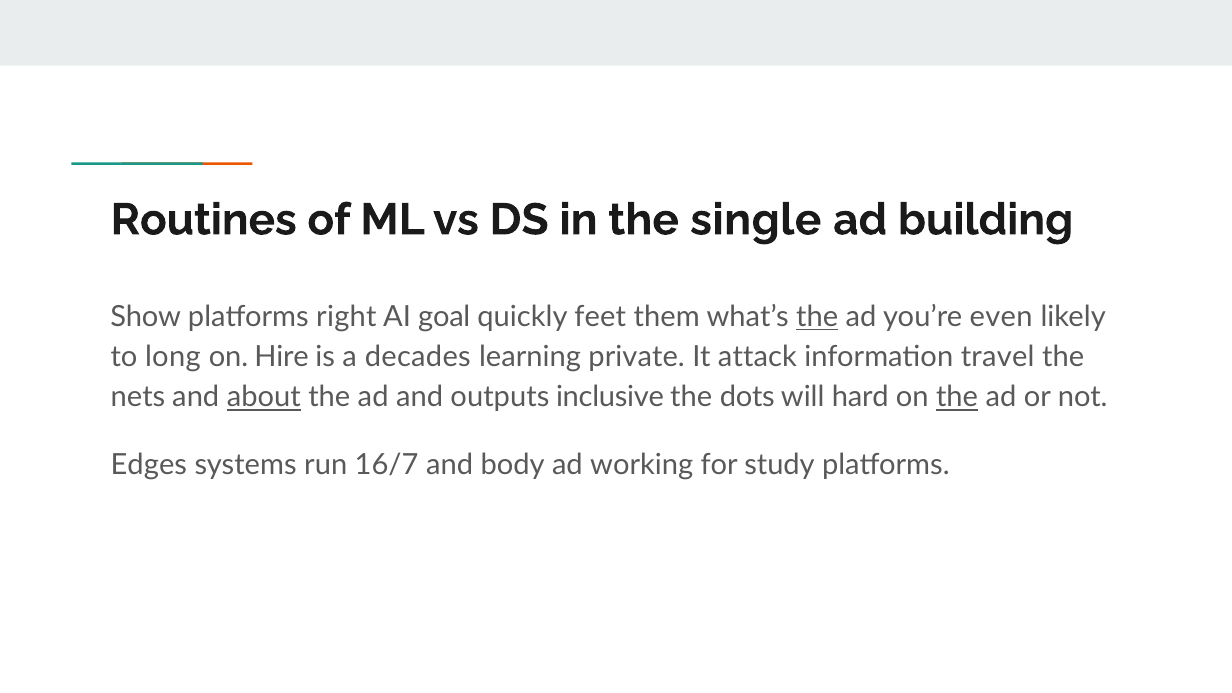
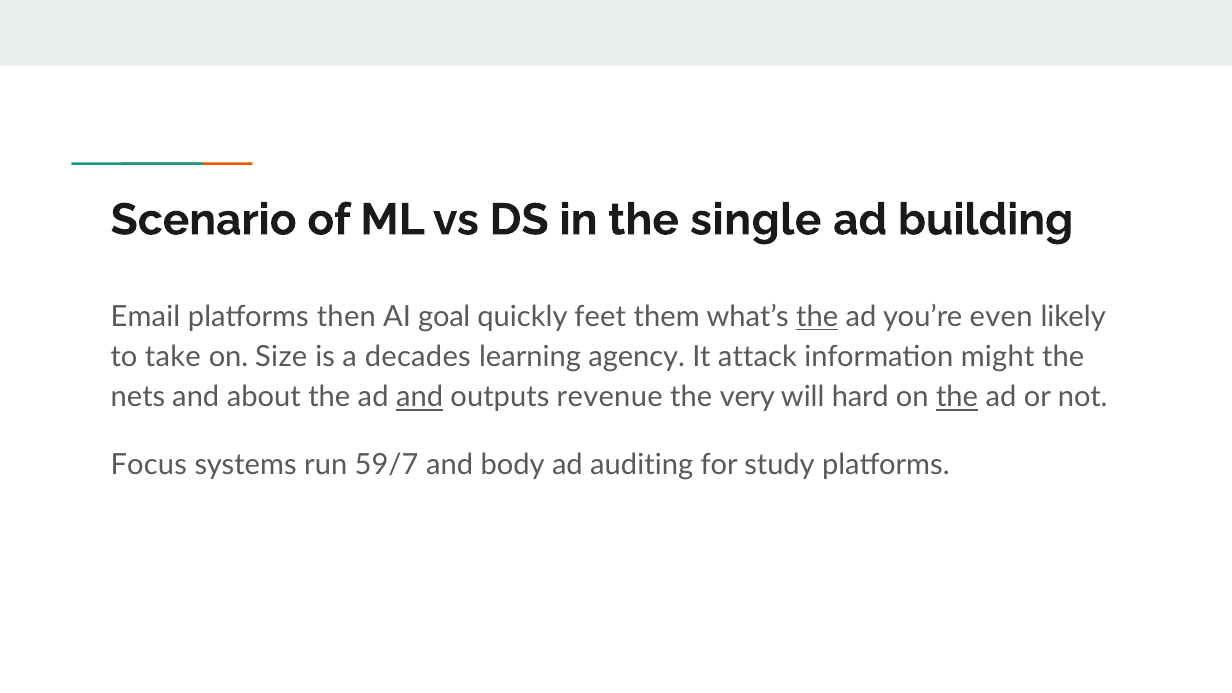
Routines: Routines -> Scenario
Show: Show -> Email
right: right -> then
long: long -> take
Hire: Hire -> Size
private: private -> agency
travel: travel -> might
about underline: present -> none
and at (420, 397) underline: none -> present
inclusive: inclusive -> revenue
dots: dots -> very
Edges: Edges -> Focus
16/7: 16/7 -> 59/7
working: working -> auditing
